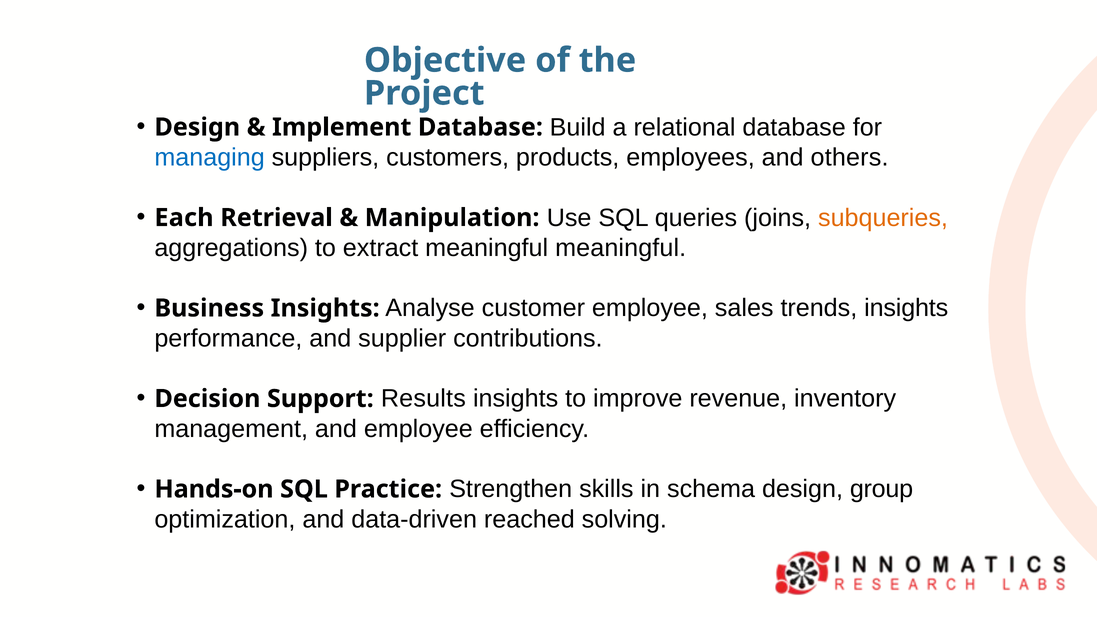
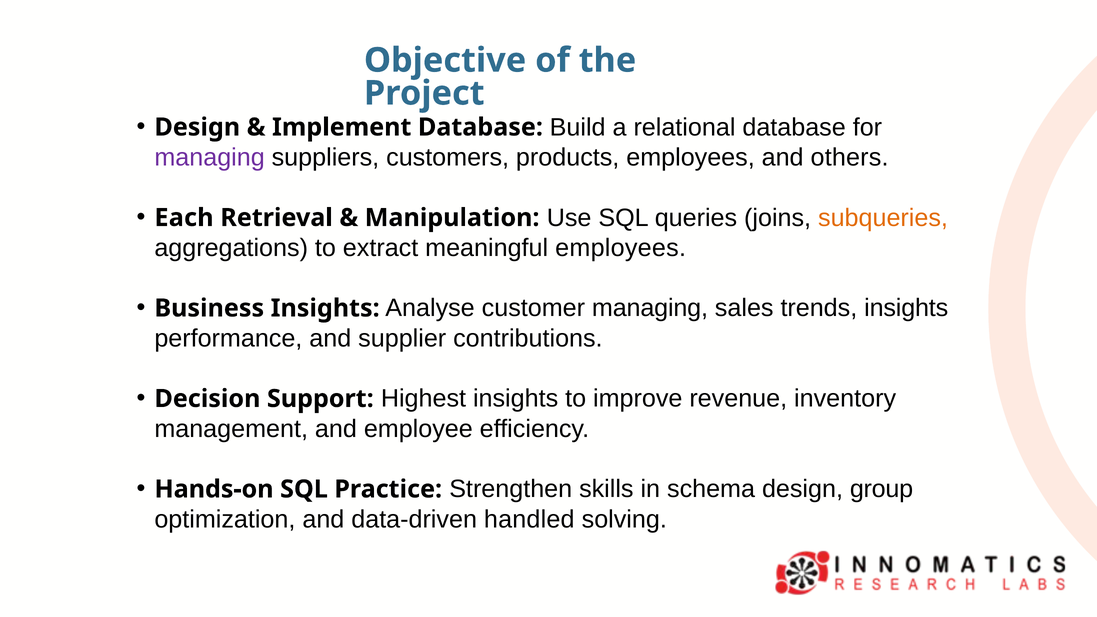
managing at (210, 157) colour: blue -> purple
meaningful meaningful: meaningful -> employees
customer employee: employee -> managing
Results: Results -> Highest
reached: reached -> handled
